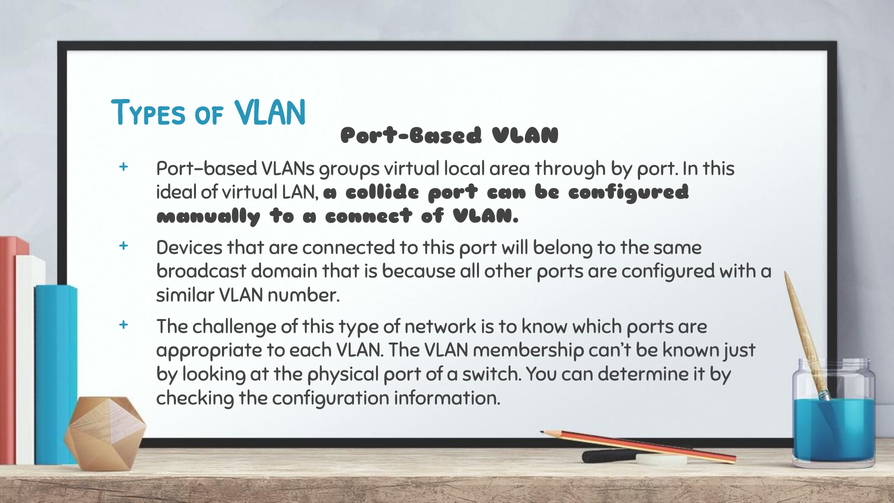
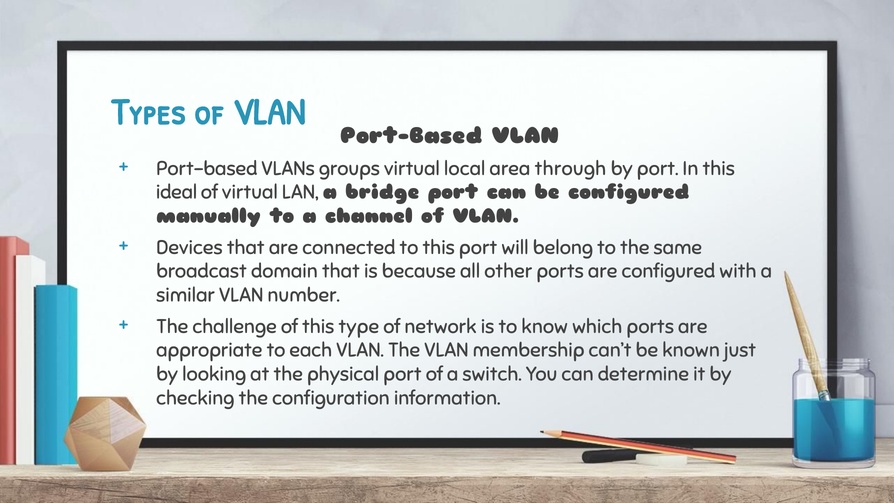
collide: collide -> bridge
connect: connect -> channel
